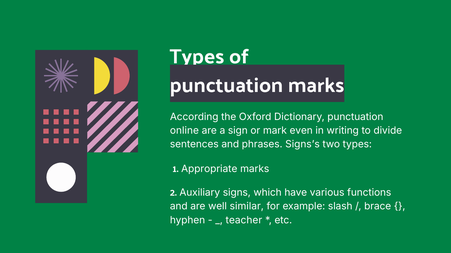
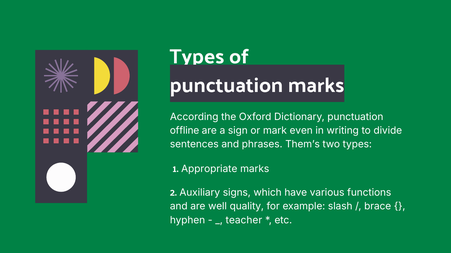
online: online -> offline
Signs’s: Signs’s -> Them’s
similar: similar -> quality
